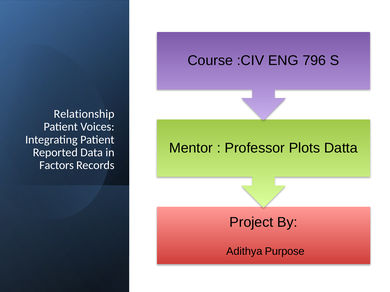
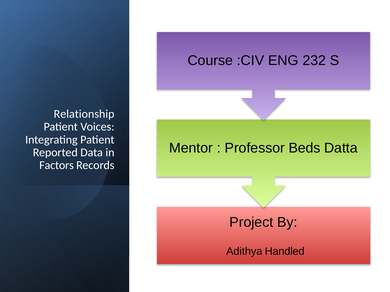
796: 796 -> 232
Plots: Plots -> Beds
Purpose: Purpose -> Handled
